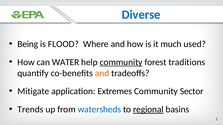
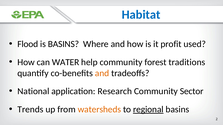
Diverse: Diverse -> Habitat
Being: Being -> Flood
is FLOOD: FLOOD -> BASINS
much: much -> profit
community at (121, 62) underline: present -> none
Mitigate: Mitigate -> National
Extremes: Extremes -> Research
watersheds colour: blue -> orange
